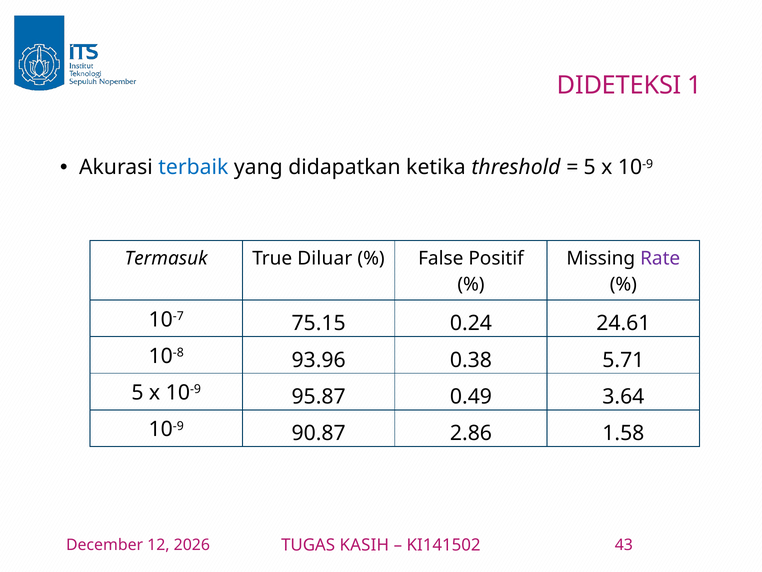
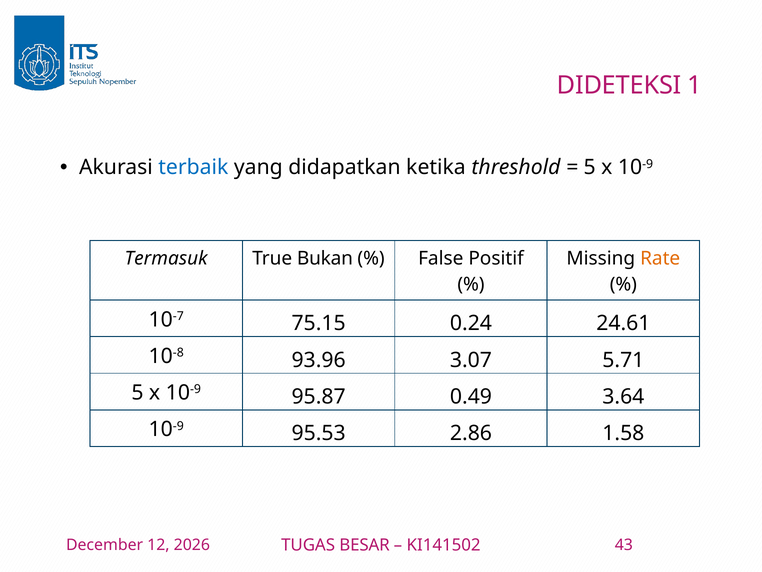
Diluar: Diluar -> Bukan
Rate colour: purple -> orange
0.38: 0.38 -> 3.07
90.87: 90.87 -> 95.53
KASIH: KASIH -> BESAR
